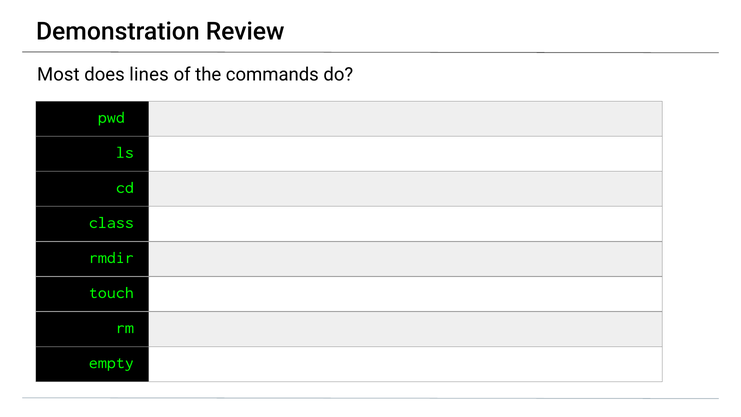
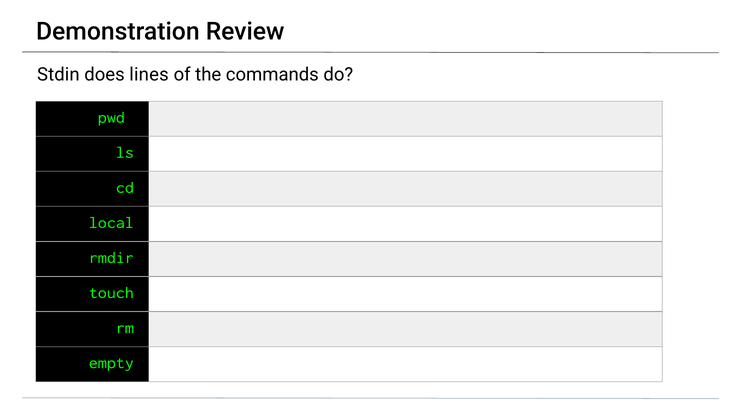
Most: Most -> Stdin
class: class -> local
